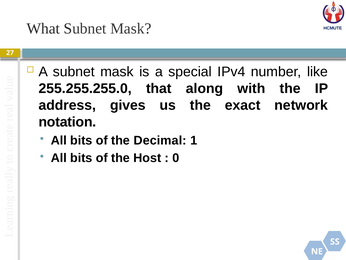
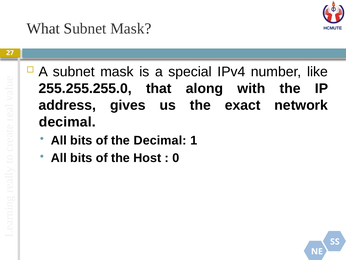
notation at (67, 122): notation -> decimal
